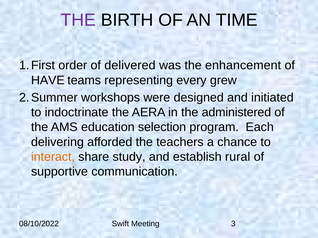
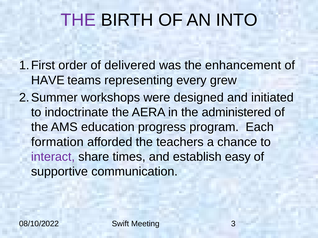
TIME: TIME -> INTO
selection: selection -> progress
delivering: delivering -> formation
interact colour: orange -> purple
study: study -> times
rural: rural -> easy
